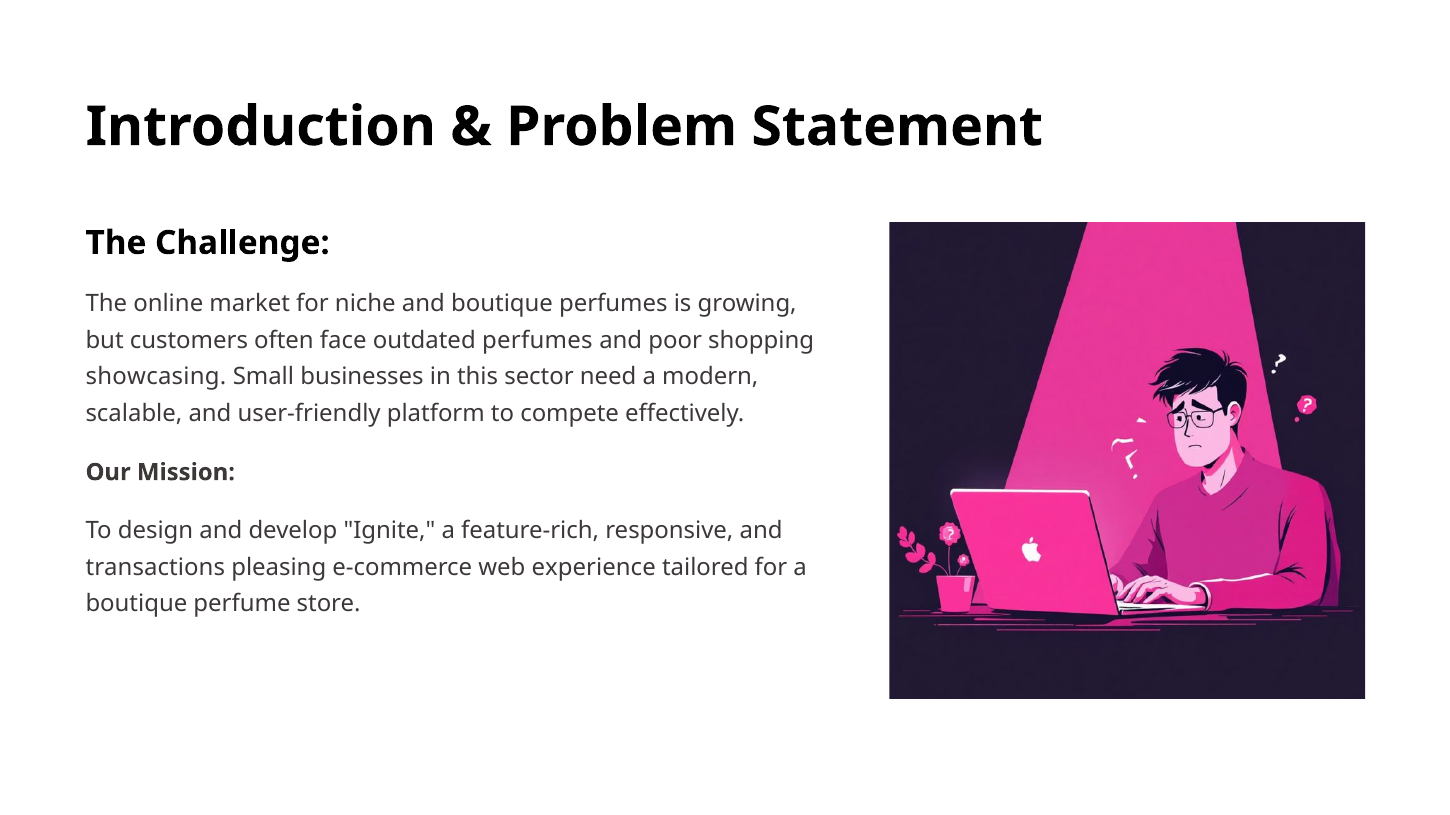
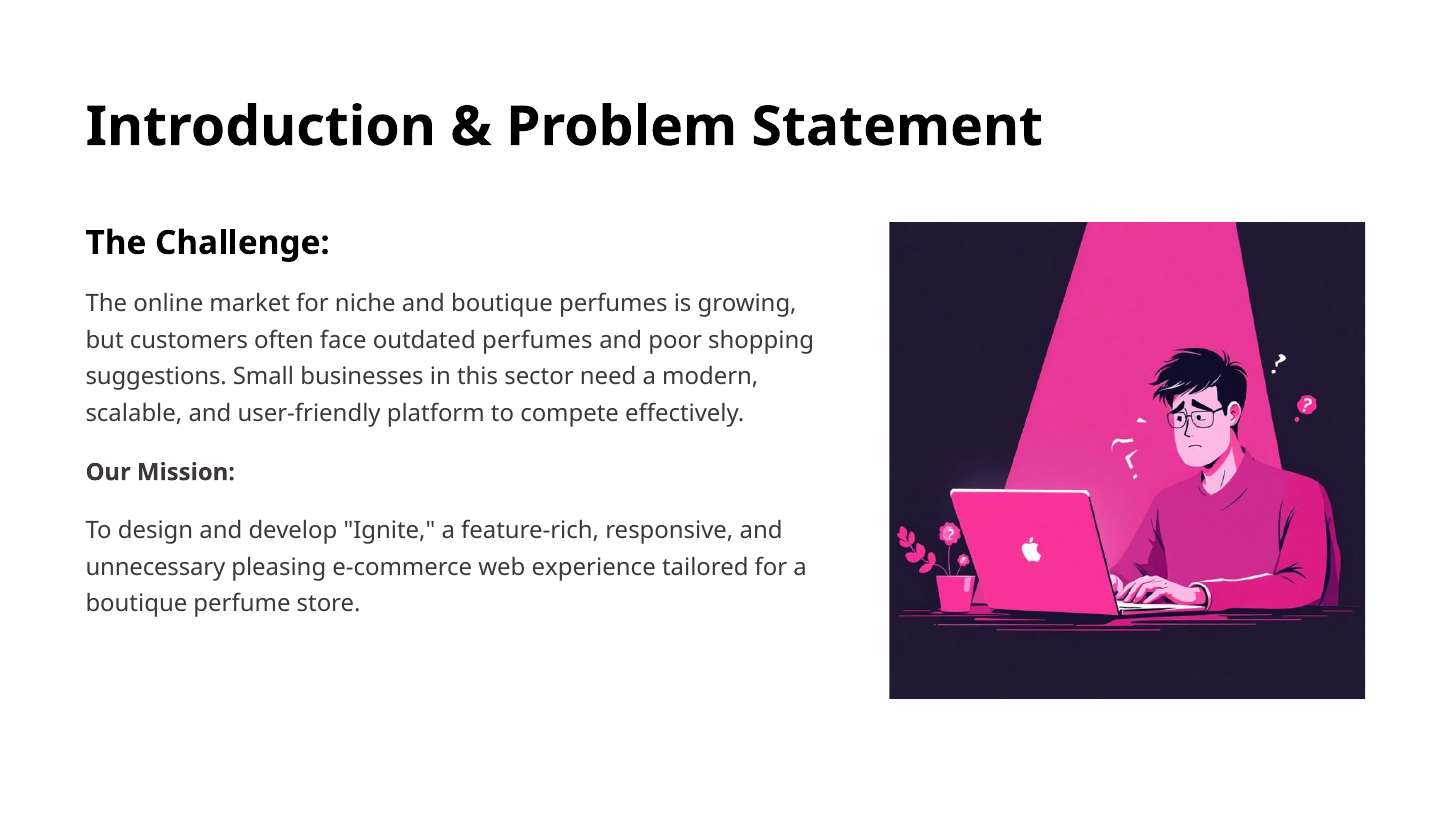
showcasing: showcasing -> suggestions
transactions: transactions -> unnecessary
